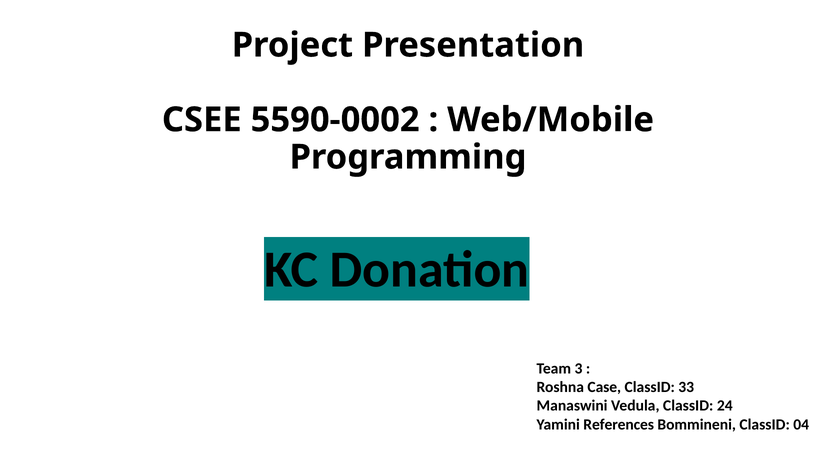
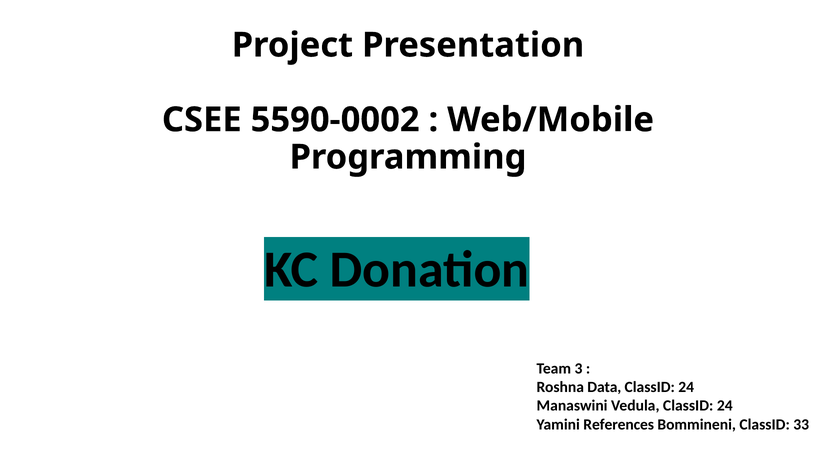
Case: Case -> Data
33 at (686, 387): 33 -> 24
04: 04 -> 33
